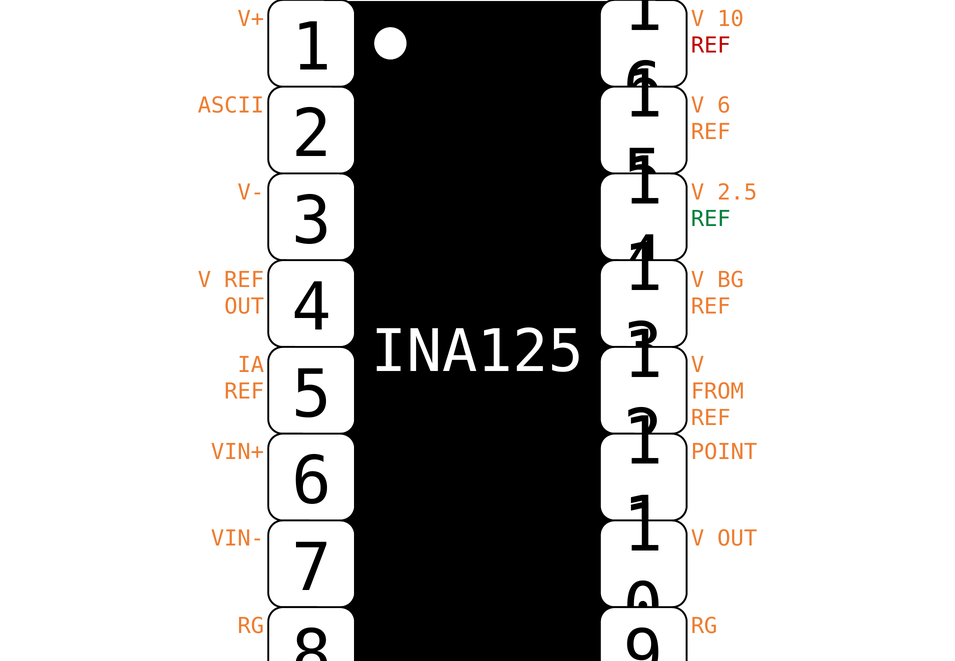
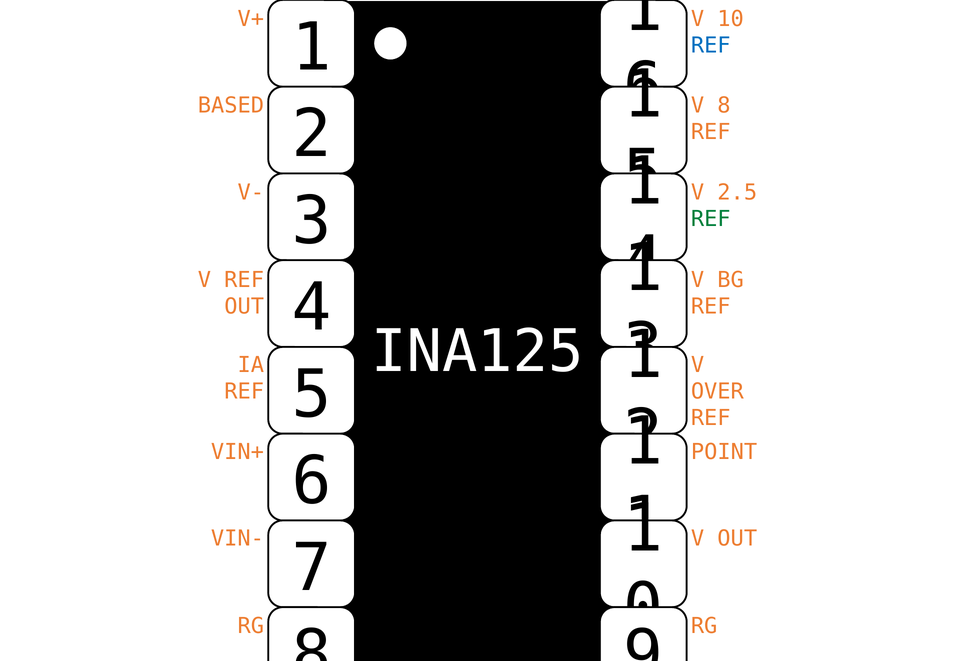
REF at (711, 45) colour: red -> blue
ASCII: ASCII -> BASED
V 6: 6 -> 8
FROM: FROM -> OVER
